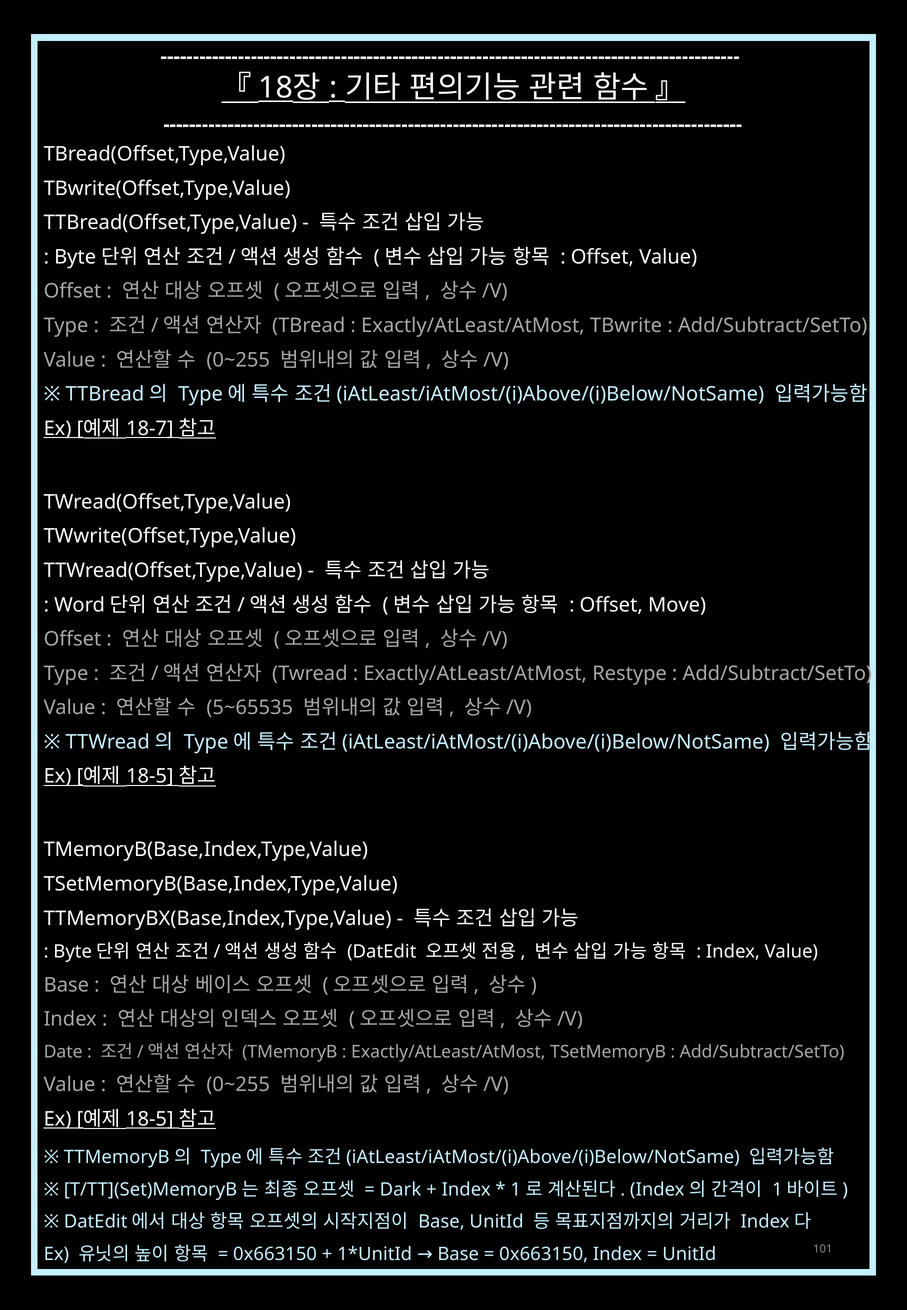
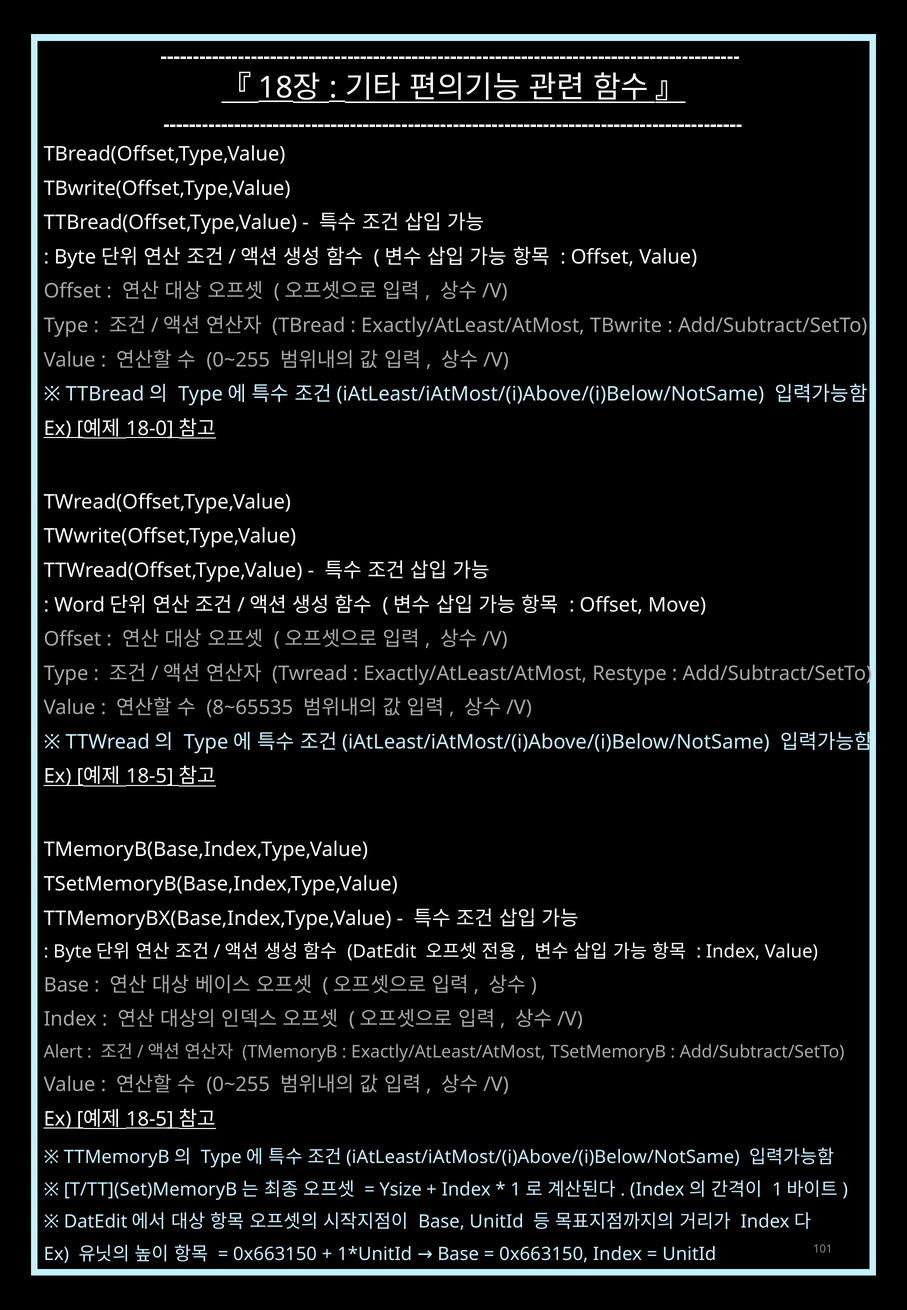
18-7: 18-7 -> 18-0
5~65535: 5~65535 -> 8~65535
Date: Date -> Alert
Dark: Dark -> Ysize
